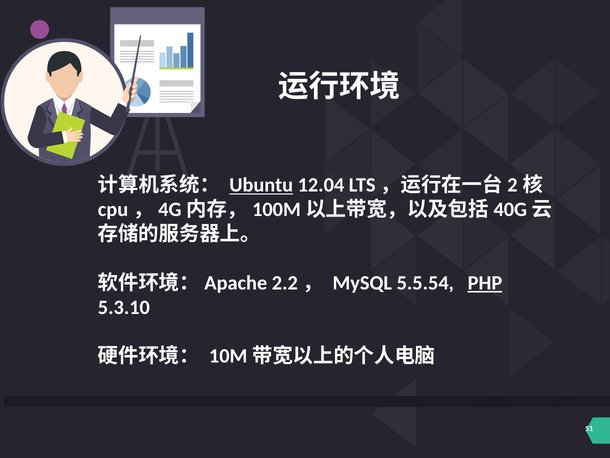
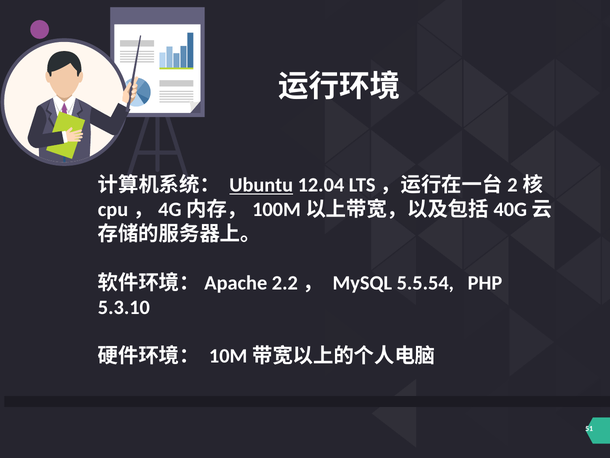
PHP underline: present -> none
